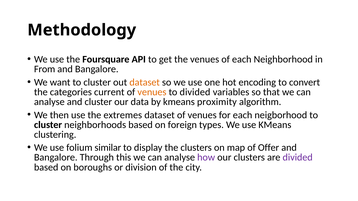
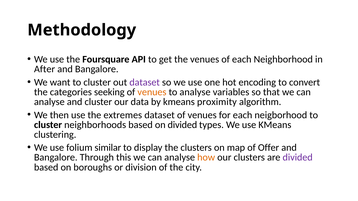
From: From -> After
dataset at (145, 82) colour: orange -> purple
current: current -> seeking
to divided: divided -> analyse
on foreign: foreign -> divided
how colour: purple -> orange
